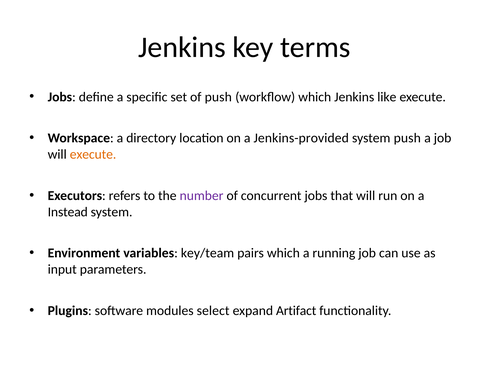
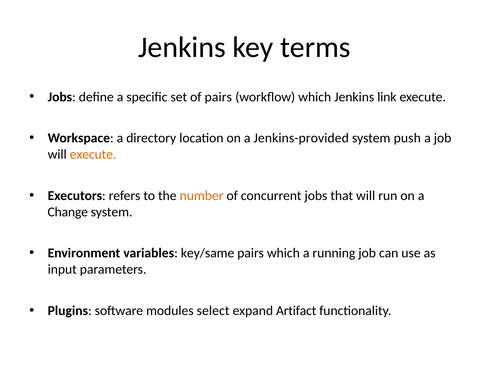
of push: push -> pairs
like: like -> link
number colour: purple -> orange
Instead: Instead -> Change
key/team: key/team -> key/same
